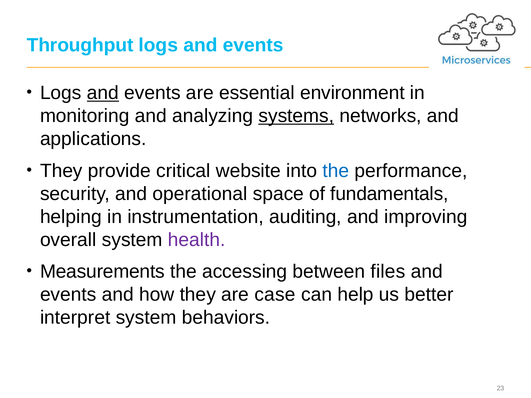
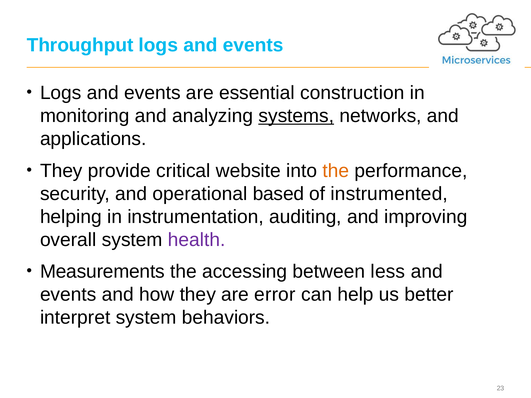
and at (103, 93) underline: present -> none
environment: environment -> construction
the at (336, 171) colour: blue -> orange
space: space -> based
fundamentals: fundamentals -> instrumented
files: files -> less
case: case -> error
